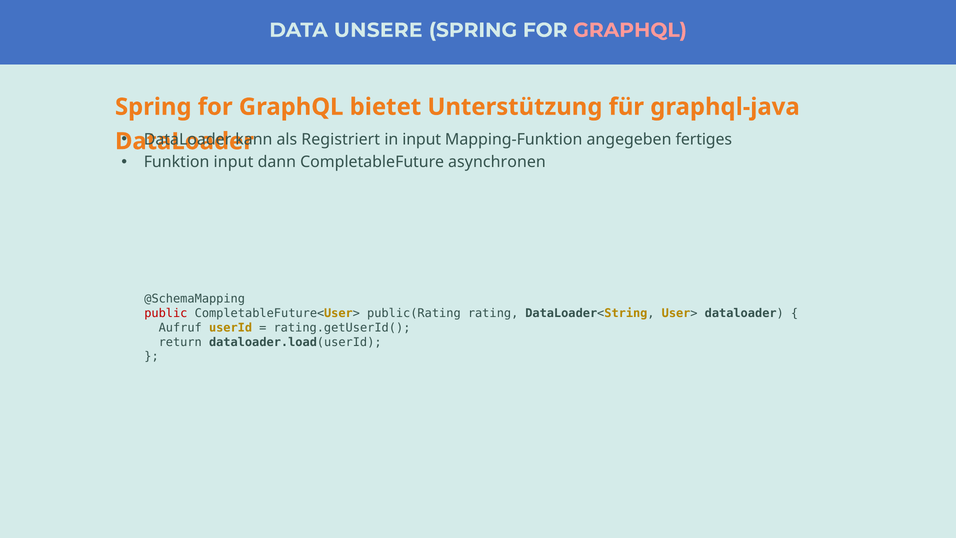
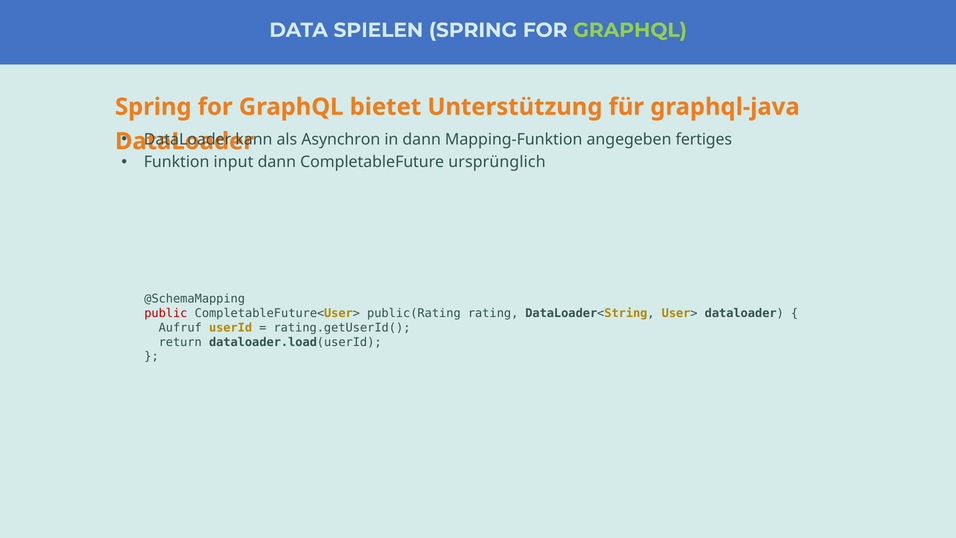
UNSERE: UNSERE -> SPIELEN
GRAPHQL at (630, 30) colour: pink -> light green
Registriert: Registriert -> Asynchron
in input: input -> dann
asynchronen: asynchronen -> ursprünglich
